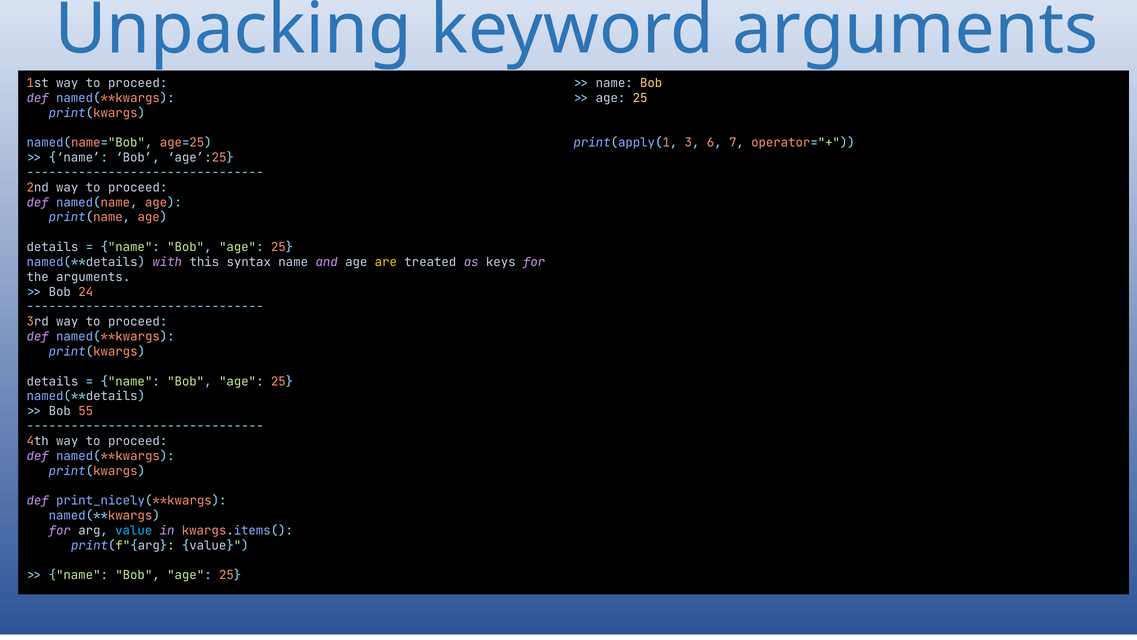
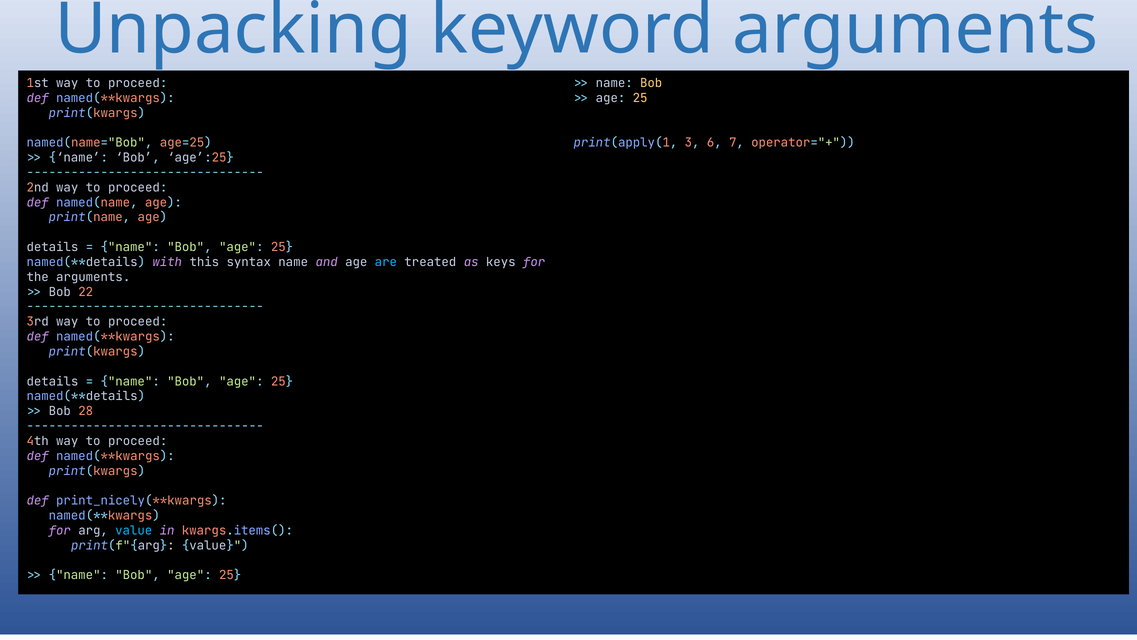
are colour: yellow -> light blue
24: 24 -> 22
55: 55 -> 28
